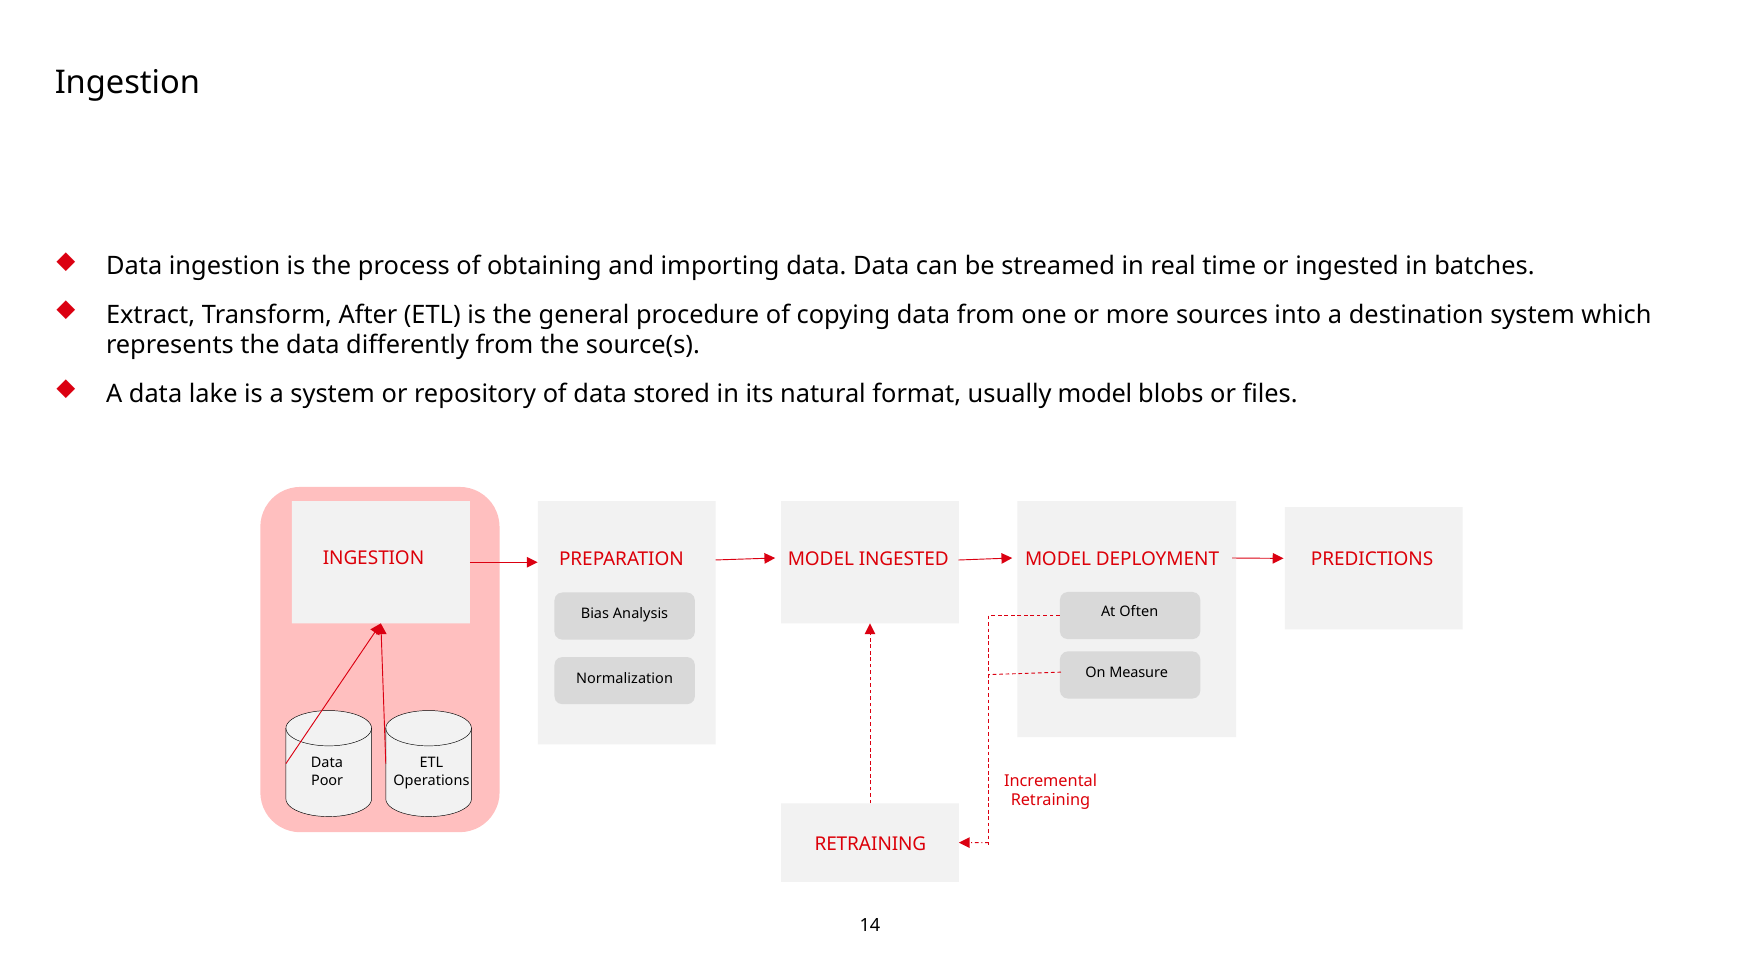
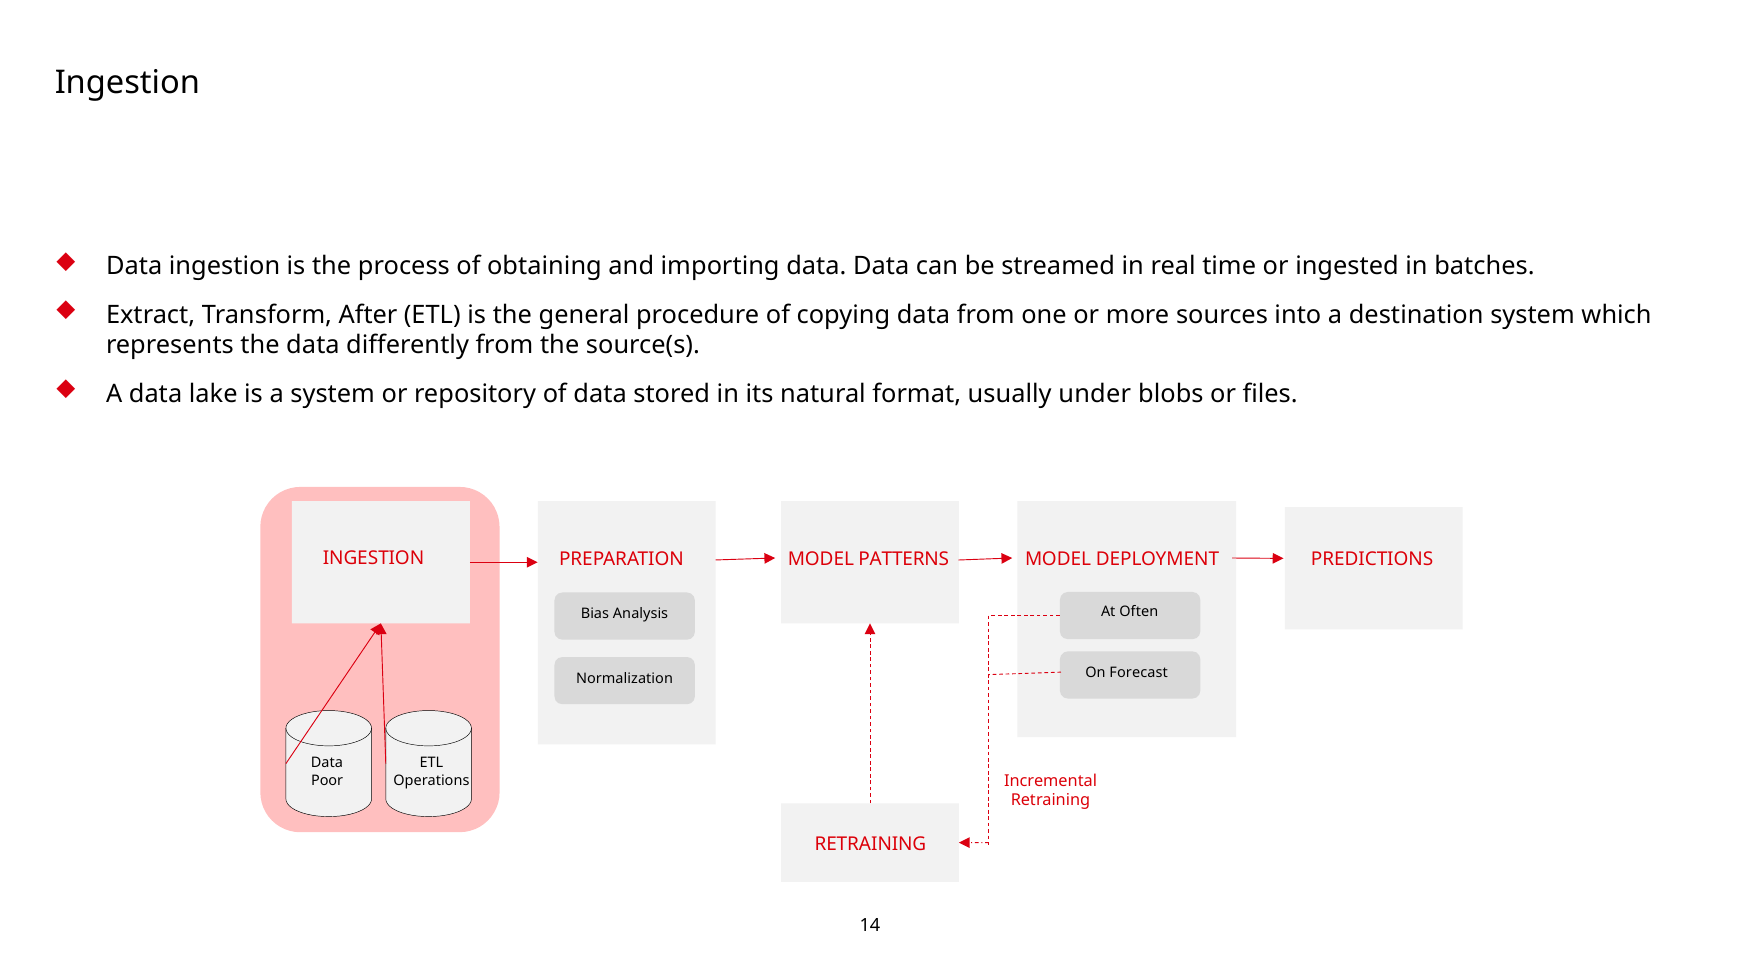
usually model: model -> under
MODEL INGESTED: INGESTED -> PATTERNS
Measure: Measure -> Forecast
